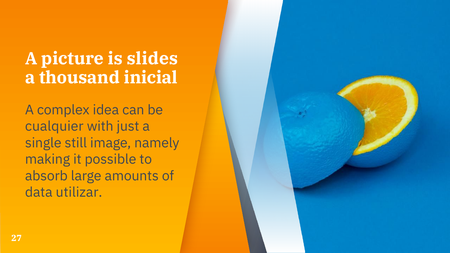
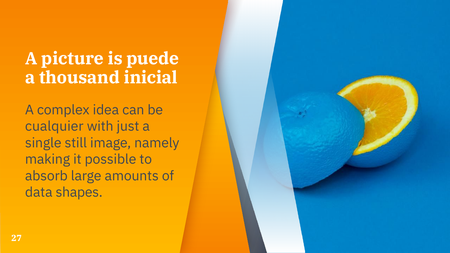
slides: slides -> puede
utilizar: utilizar -> shapes
